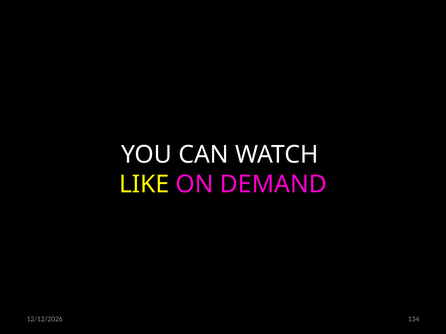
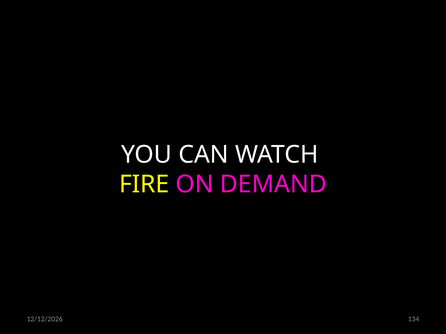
LIKE: LIKE -> FIRE
